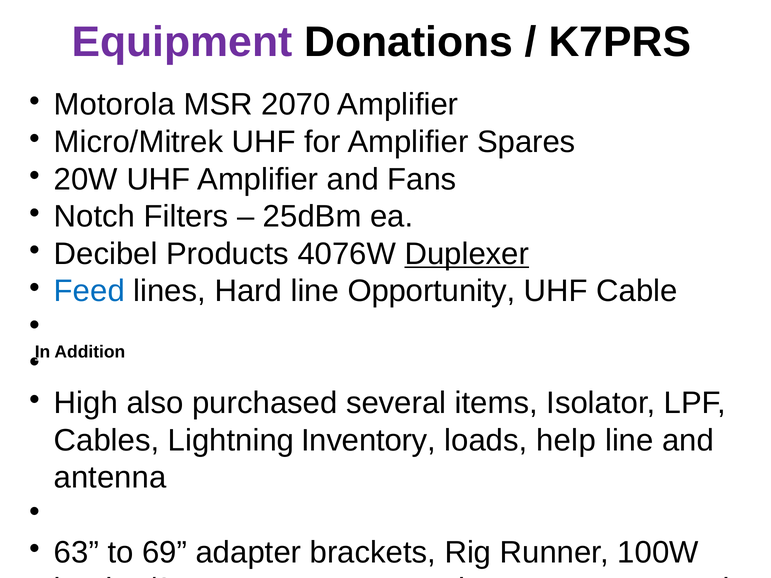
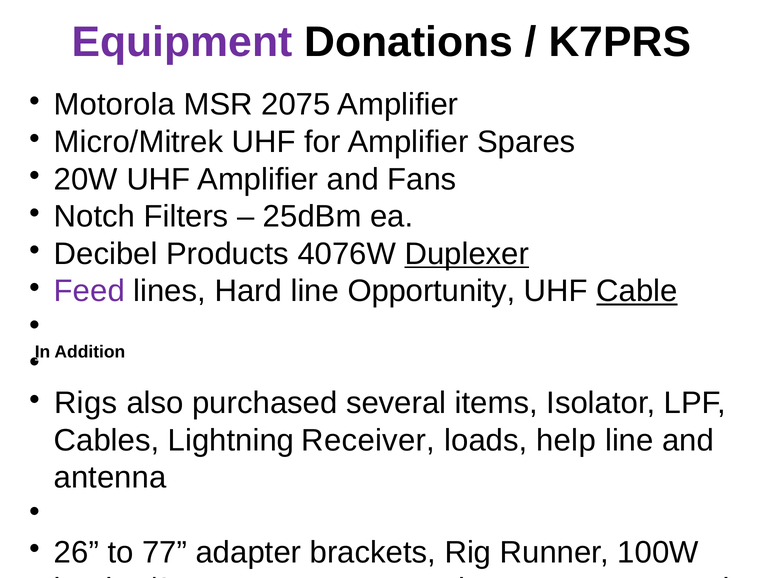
2070: 2070 -> 2075
Feed colour: blue -> purple
Cable underline: none -> present
High: High -> Rigs
Inventory: Inventory -> Receiver
63: 63 -> 26
69: 69 -> 77
